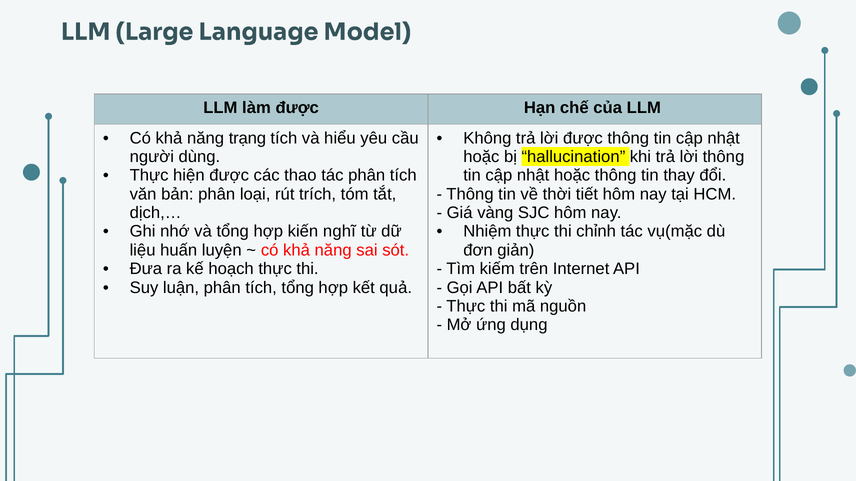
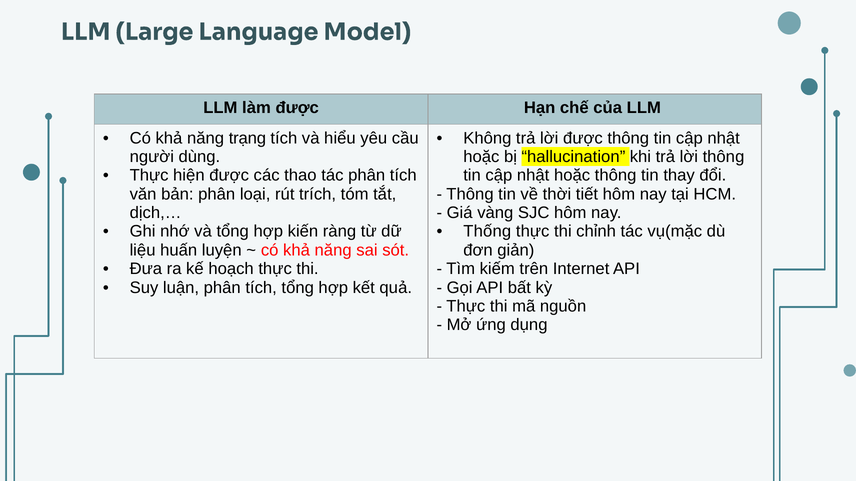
nghĩ: nghĩ -> ràng
Nhiệm: Nhiệm -> Thống
